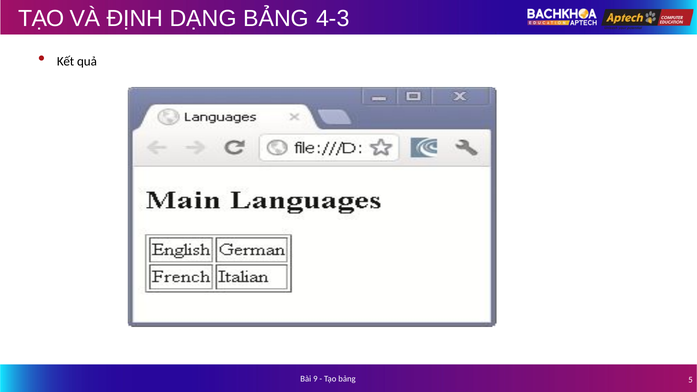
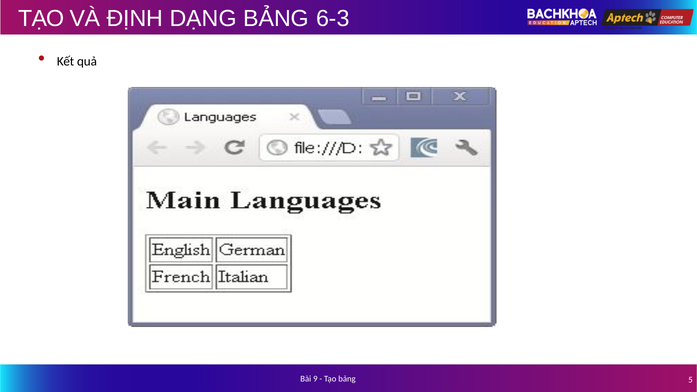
4-3: 4-3 -> 6-3
